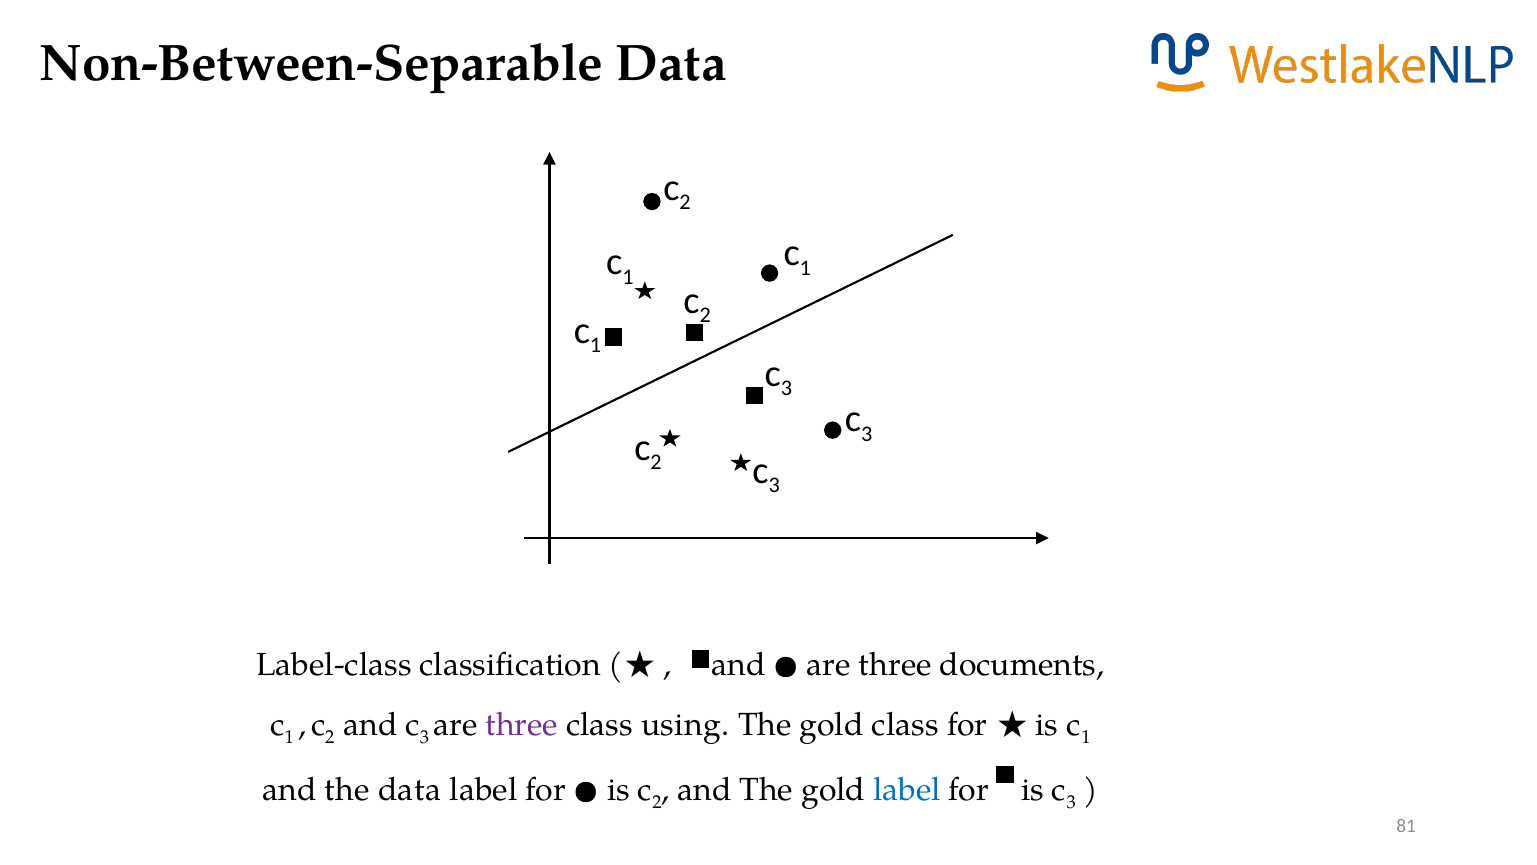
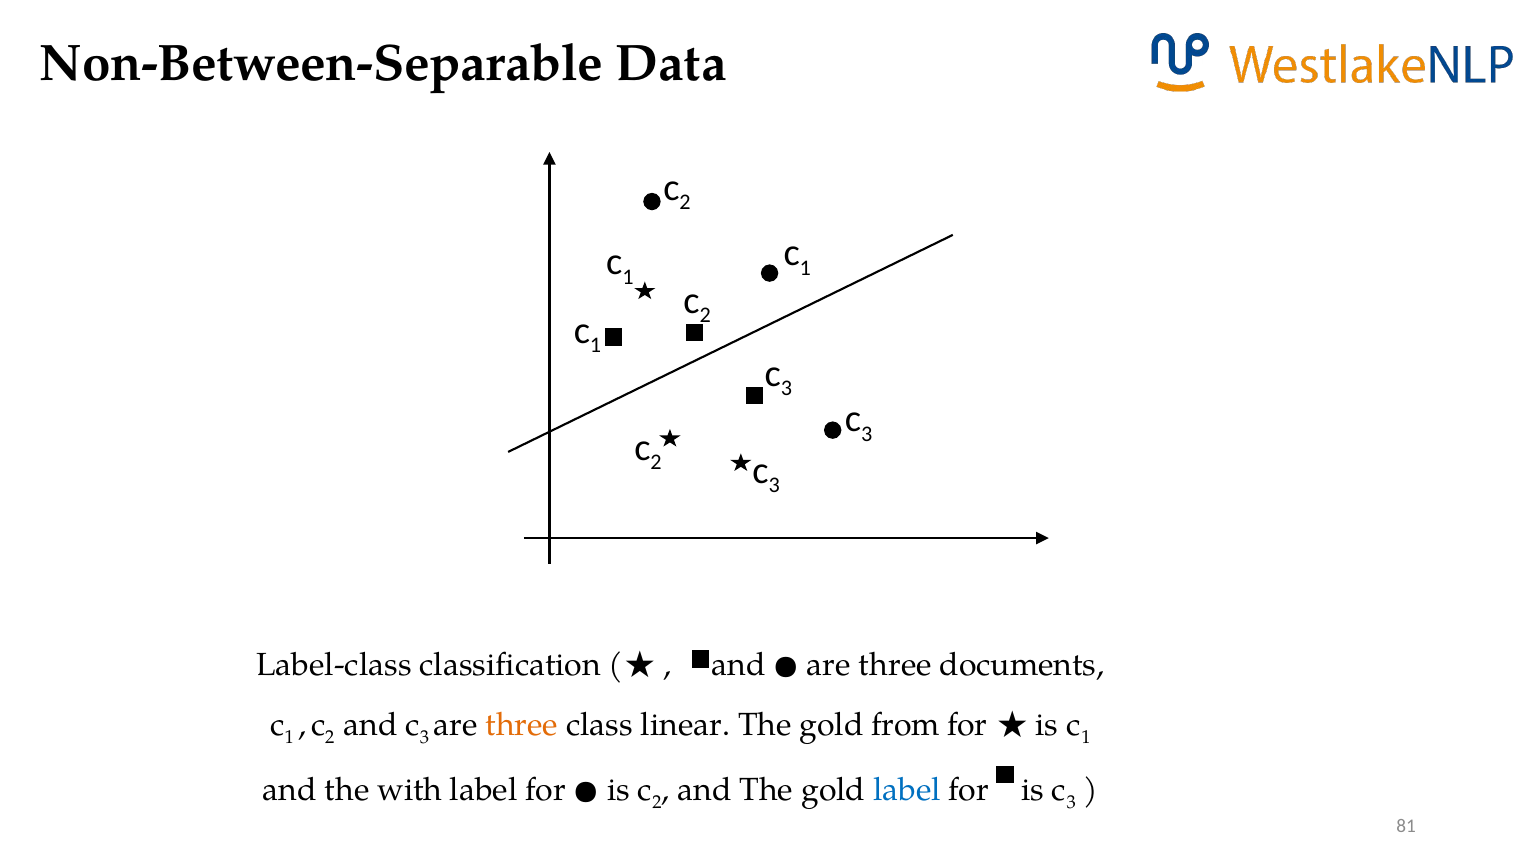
three at (522, 724) colour: purple -> orange
using: using -> linear
gold class: class -> from
the data: data -> with
